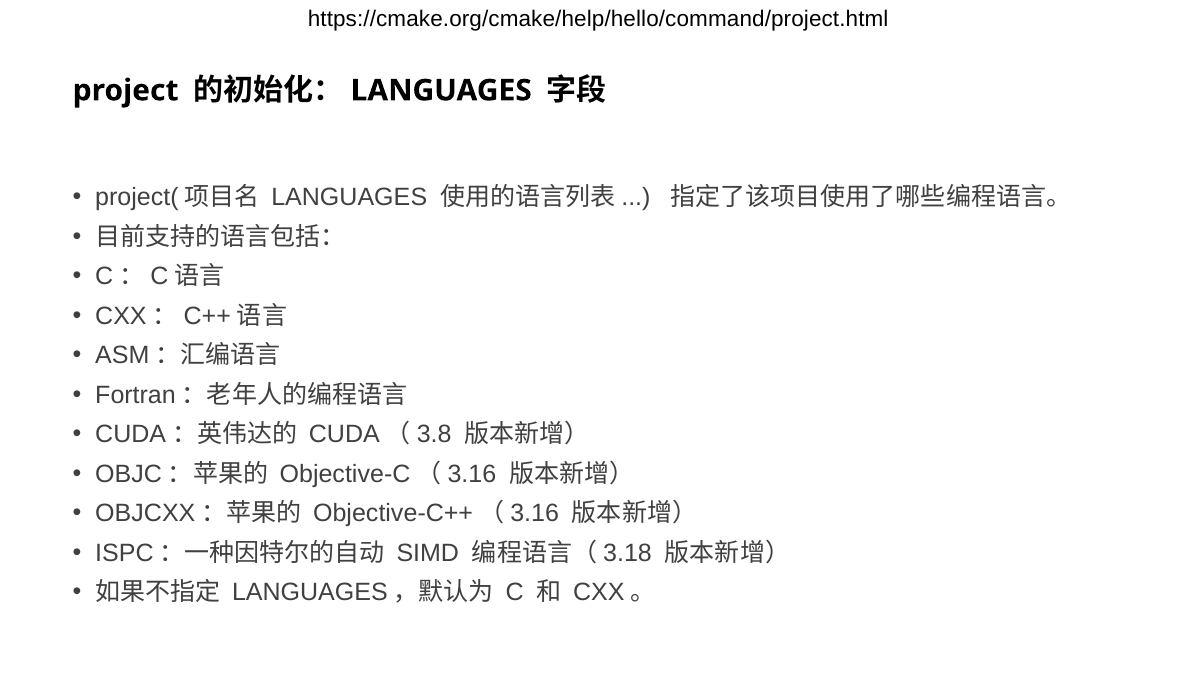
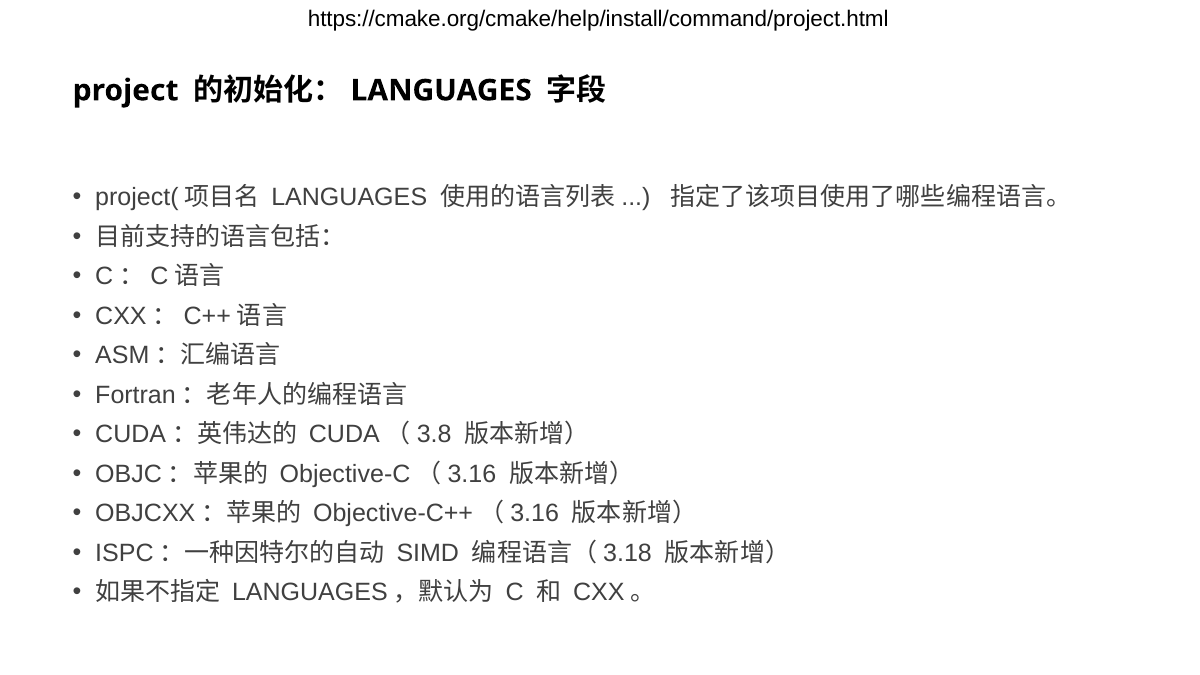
https://cmake.org/cmake/help/hello/command/project.html: https://cmake.org/cmake/help/hello/command/project.html -> https://cmake.org/cmake/help/install/command/project.html
